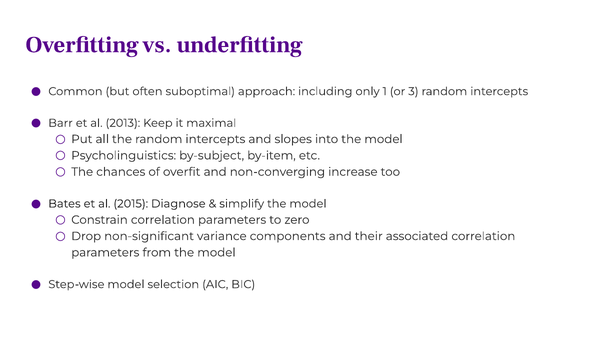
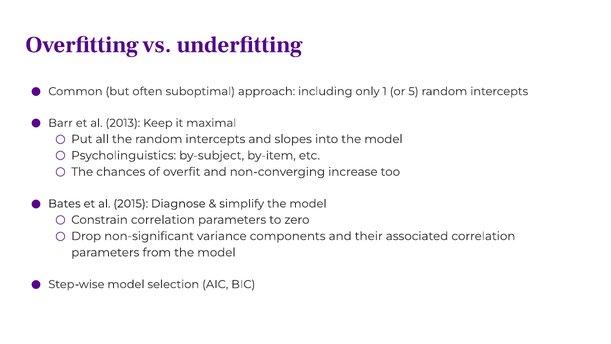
3: 3 -> 5
